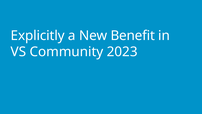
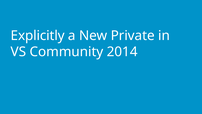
Benefit: Benefit -> Private
2023: 2023 -> 2014
